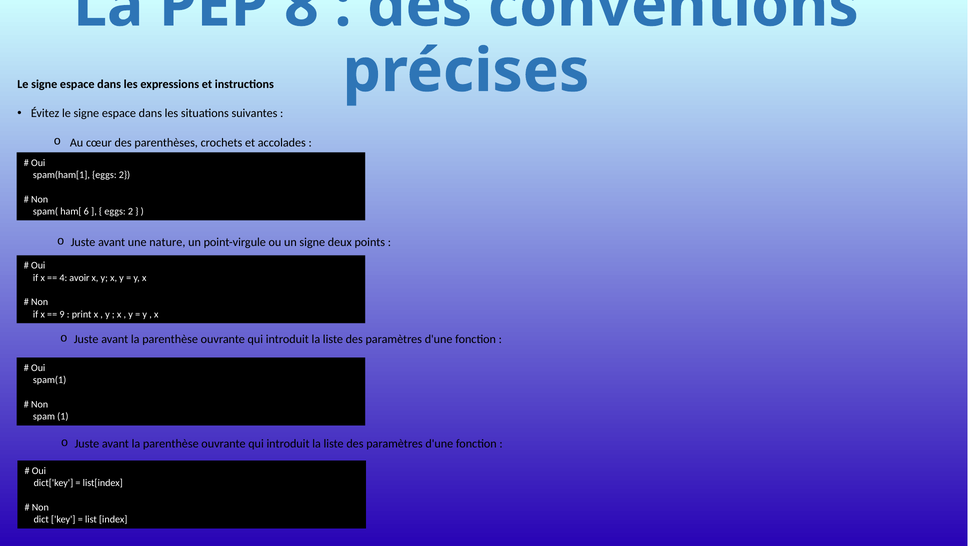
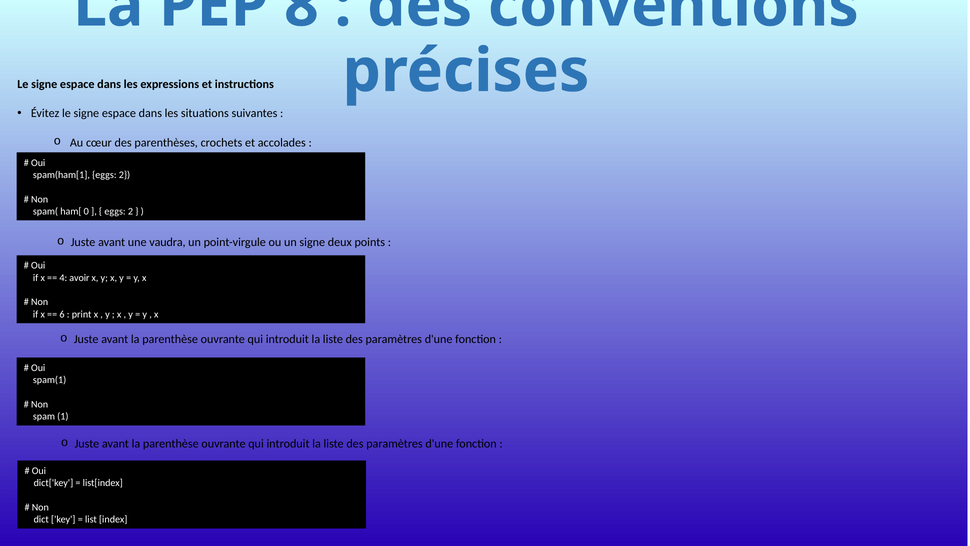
6: 6 -> 0
nature: nature -> vaudra
9: 9 -> 6
